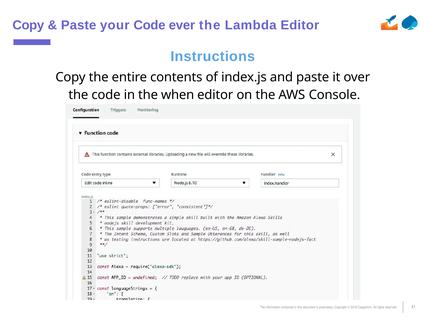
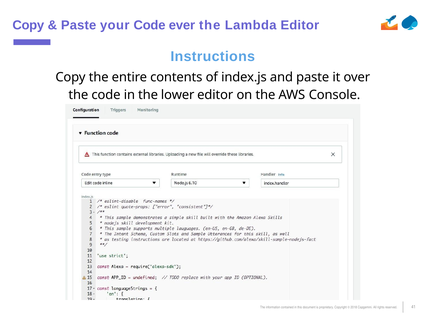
when: when -> lower
